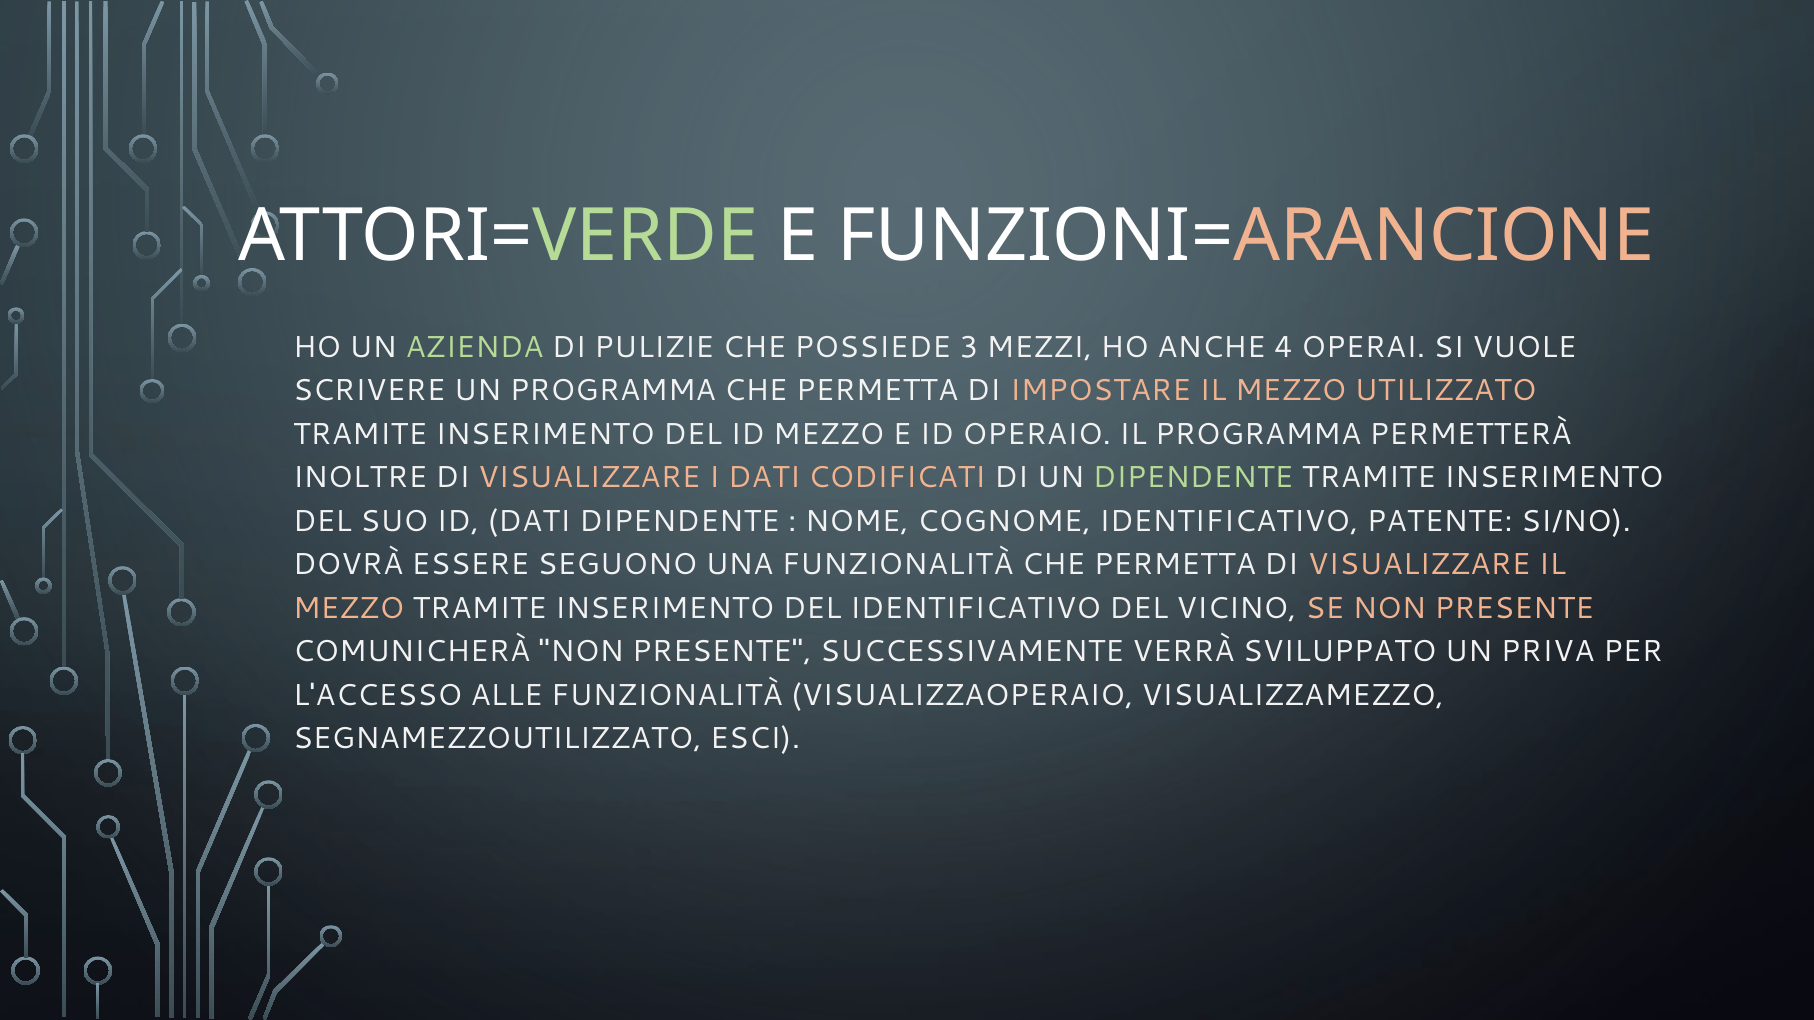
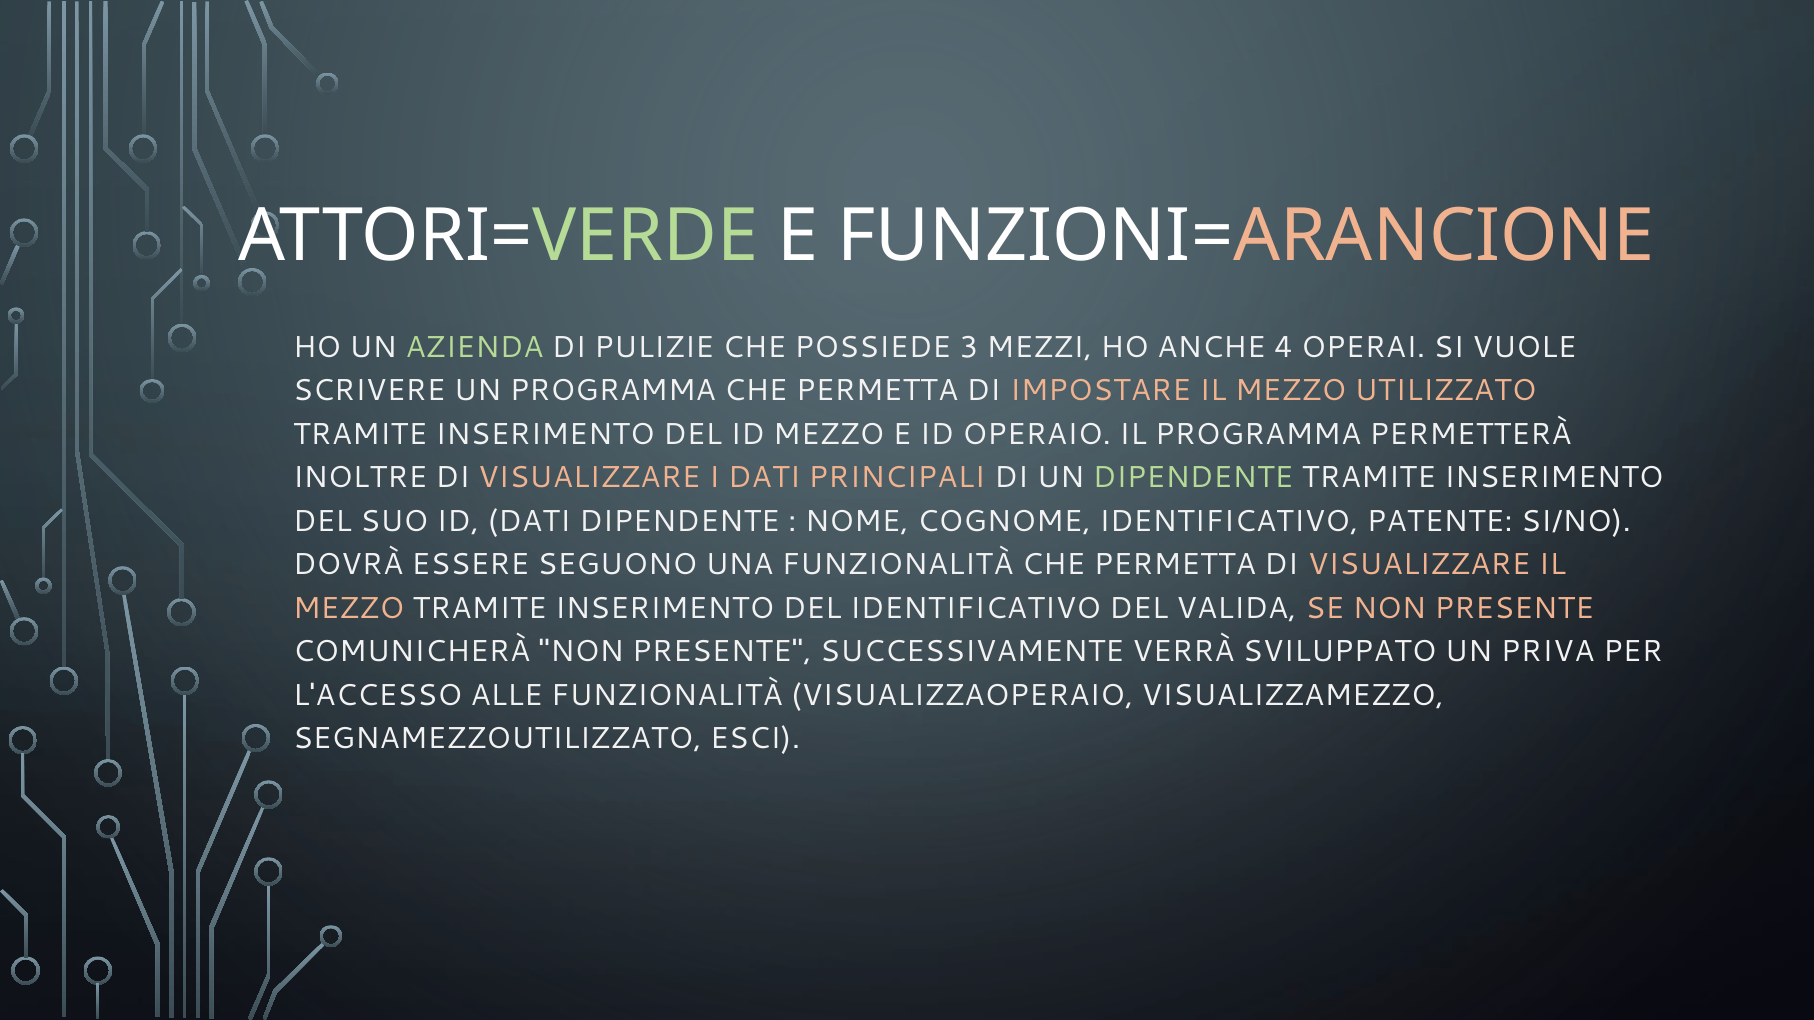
CODIFICATI: CODIFICATI -> PRINCIPALI
VICINO: VICINO -> VALIDA
